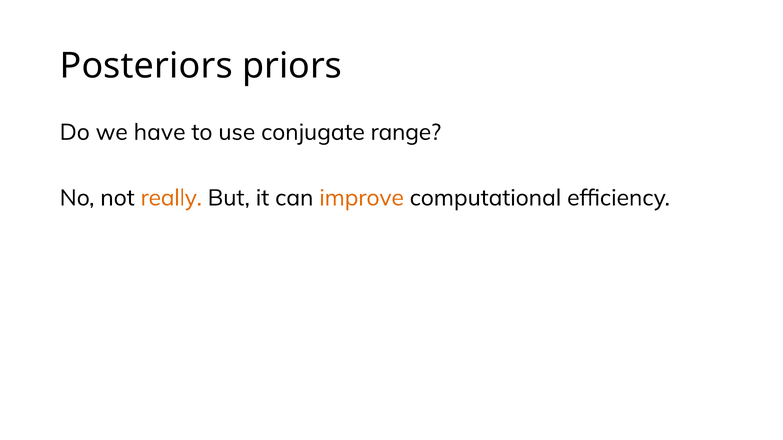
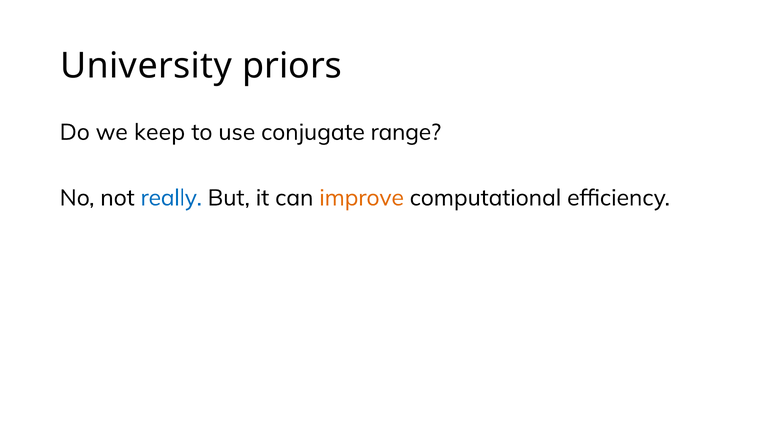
Posteriors: Posteriors -> University
have: have -> keep
really colour: orange -> blue
